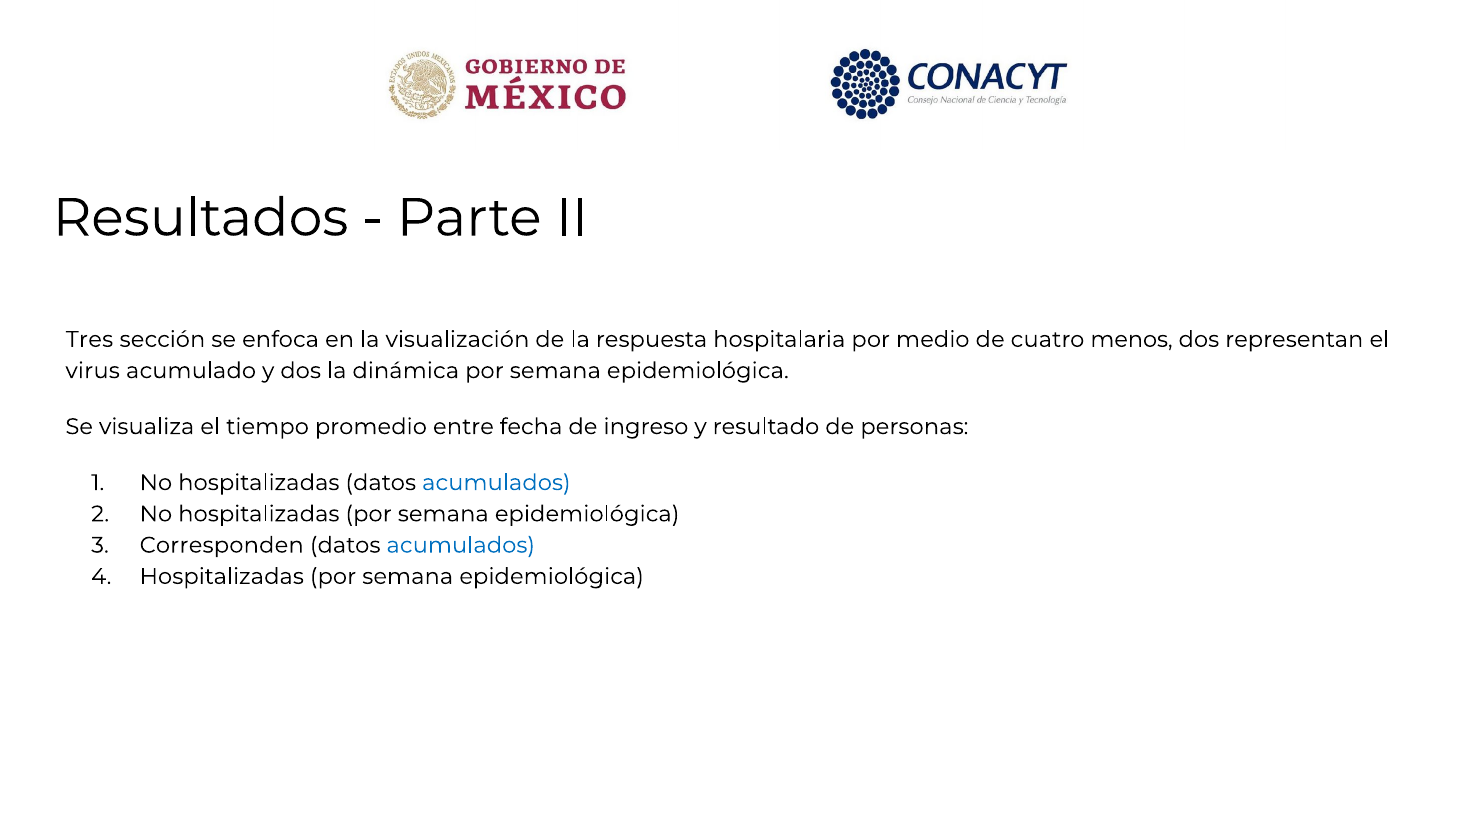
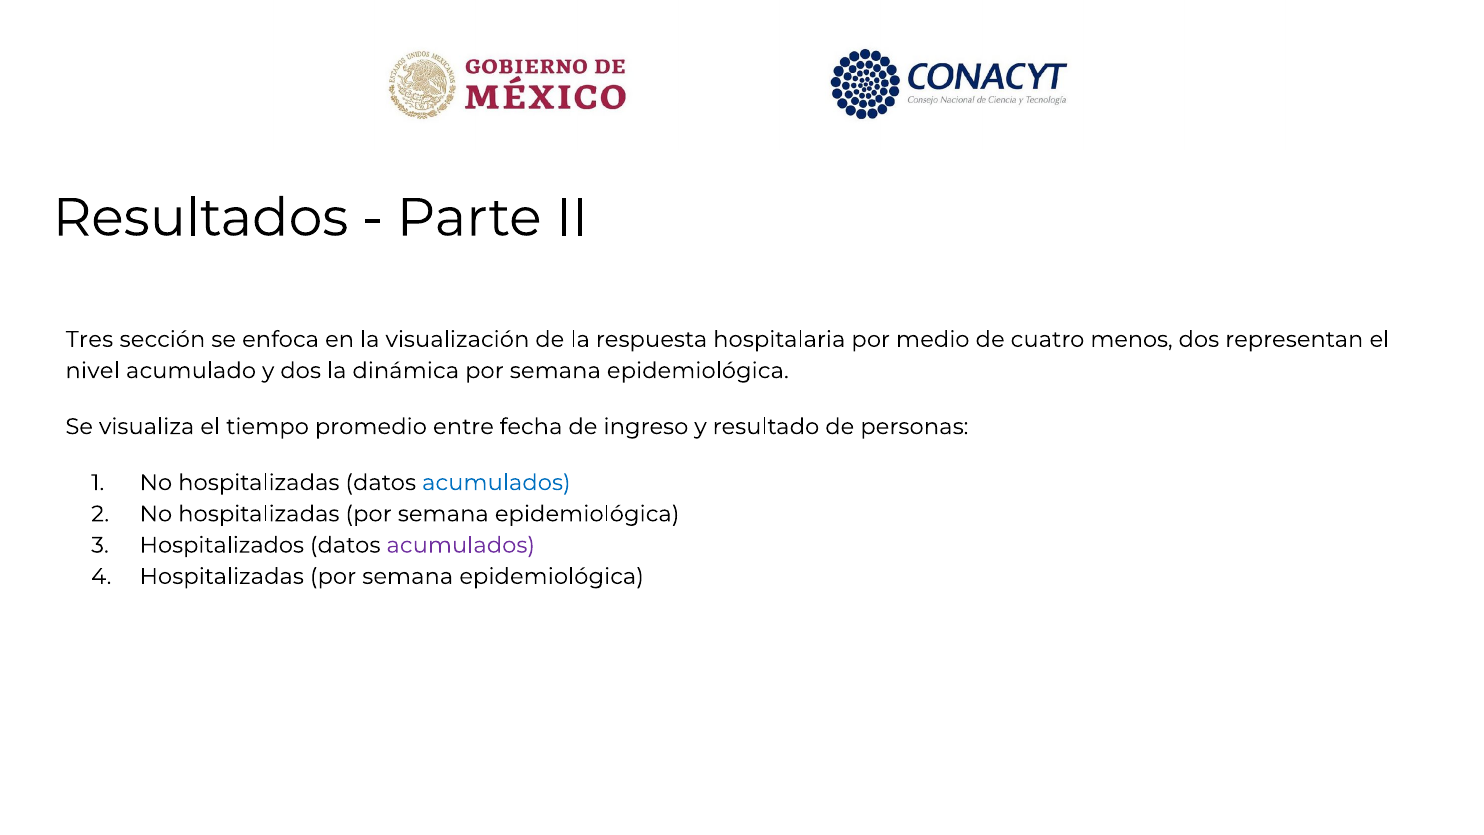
virus: virus -> nivel
Corresponden: Corresponden -> Hospitalizados
acumulados at (461, 545) colour: blue -> purple
